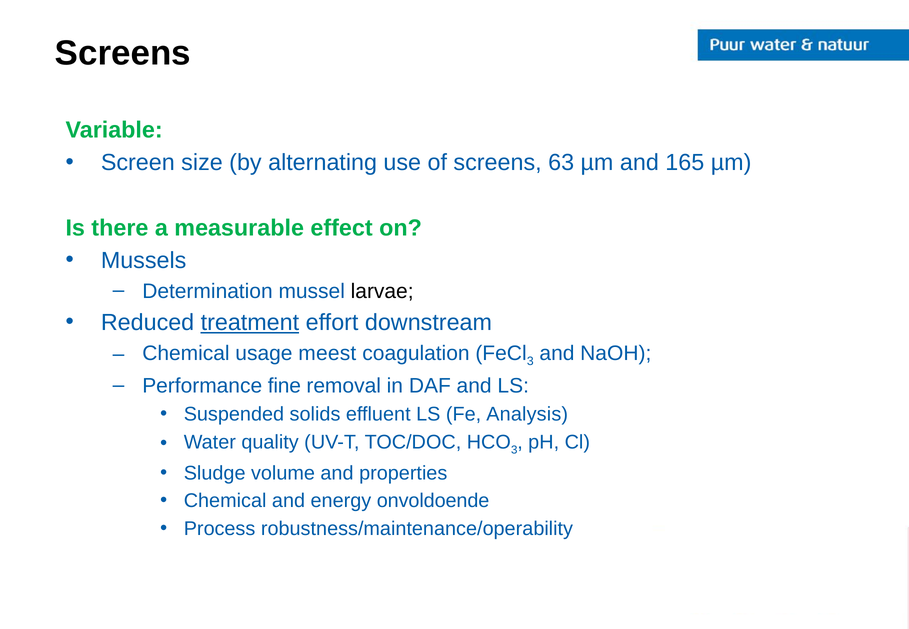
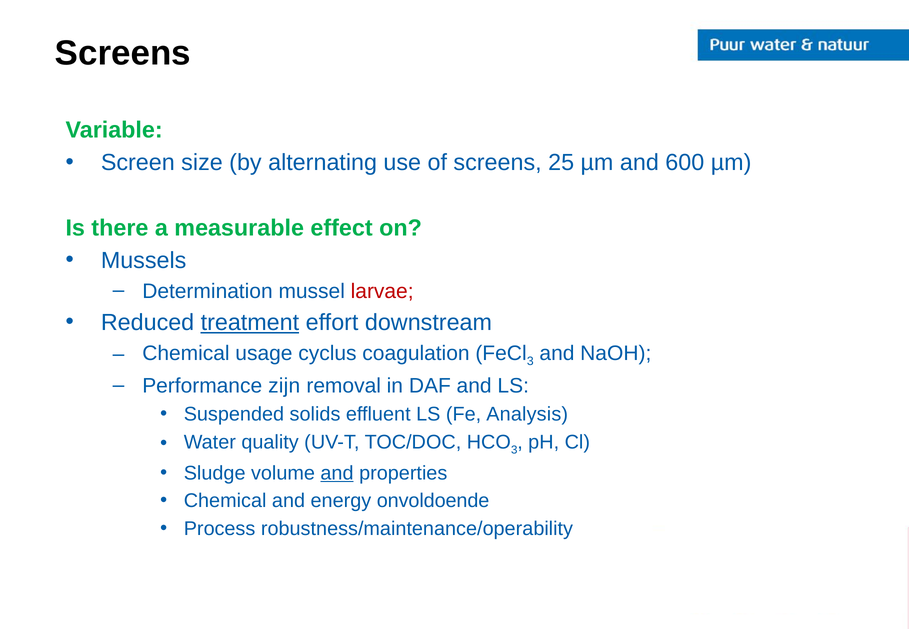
63: 63 -> 25
165: 165 -> 600
larvae colour: black -> red
meest: meest -> cyclus
fine: fine -> zijn
and at (337, 473) underline: none -> present
